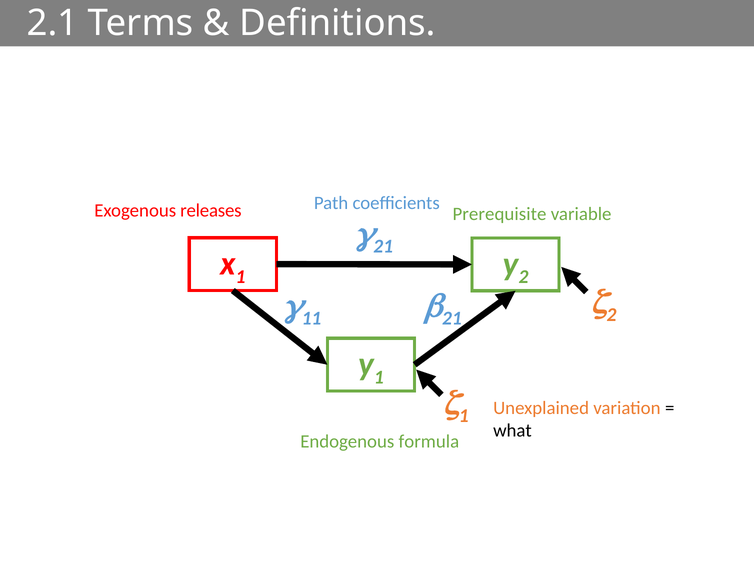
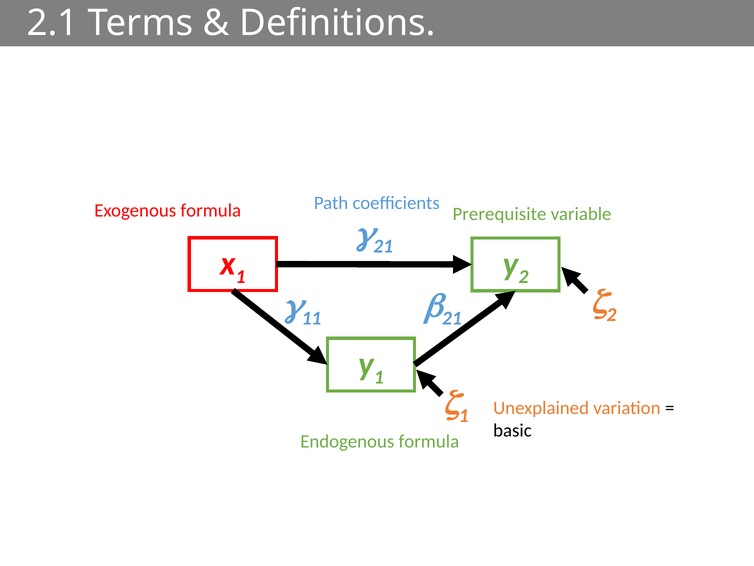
Exogenous releases: releases -> formula
what: what -> basic
